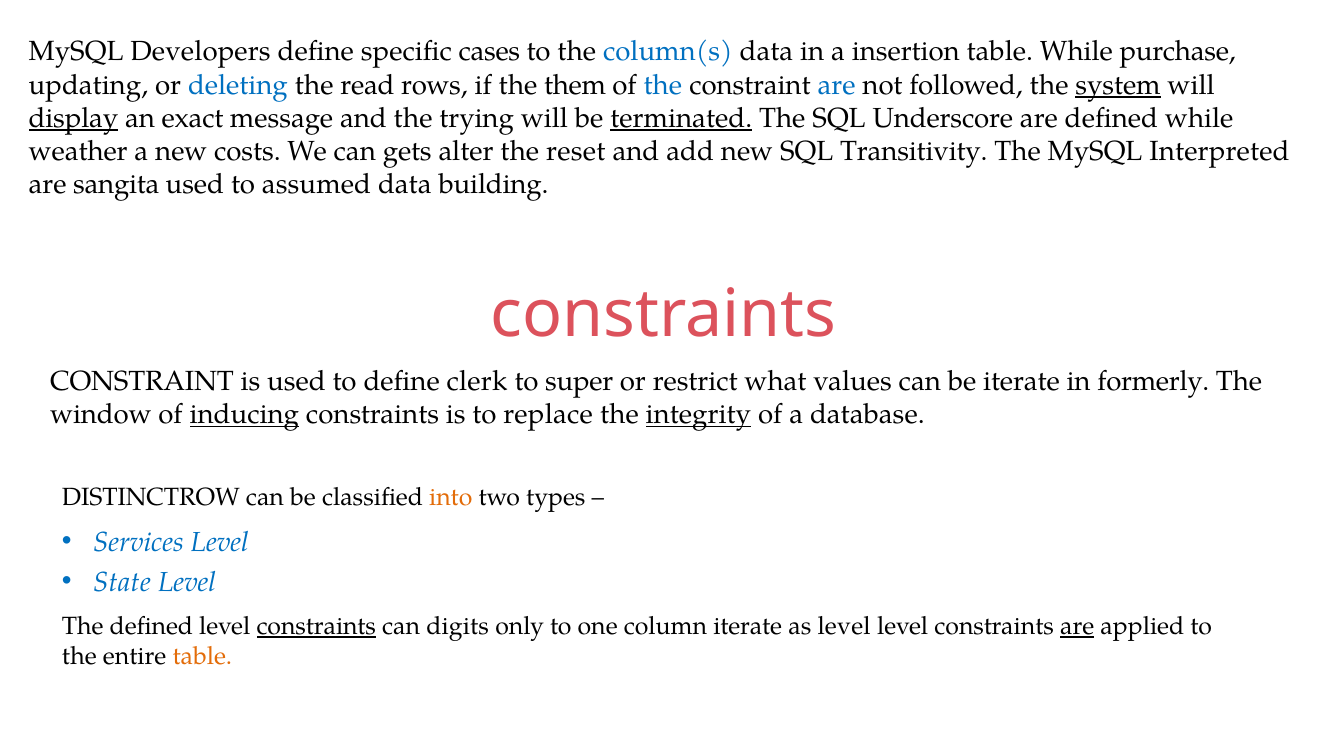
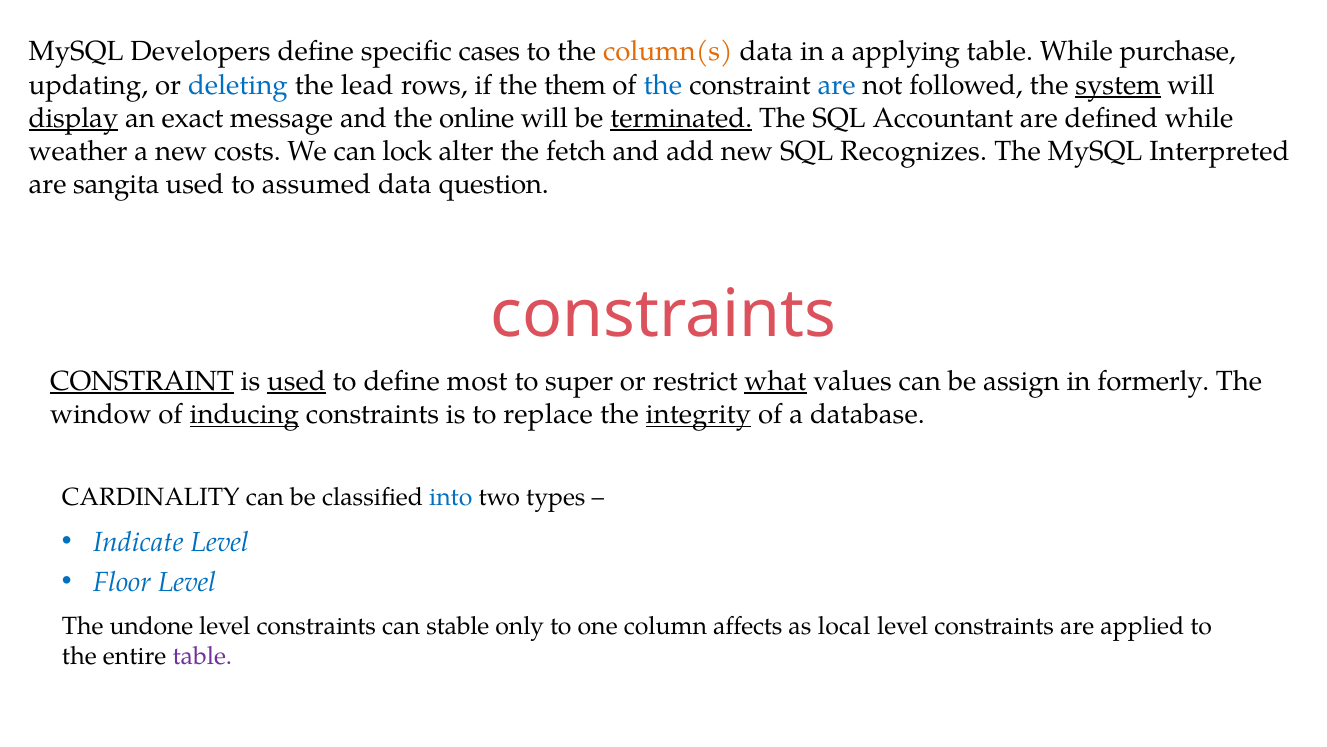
column(s colour: blue -> orange
insertion: insertion -> applying
read: read -> lead
trying: trying -> online
Underscore: Underscore -> Accountant
gets: gets -> lock
reset: reset -> fetch
Transitivity: Transitivity -> Recognizes
building: building -> question
CONSTRAINT at (142, 381) underline: none -> present
used at (296, 381) underline: none -> present
clerk: clerk -> most
what underline: none -> present
be iterate: iterate -> assign
DISTINCTROW: DISTINCTROW -> CARDINALITY
into colour: orange -> blue
Services: Services -> Indicate
State: State -> Floor
The defined: defined -> undone
constraints at (316, 626) underline: present -> none
digits: digits -> stable
column iterate: iterate -> affects
as level: level -> local
are at (1077, 626) underline: present -> none
table at (202, 656) colour: orange -> purple
